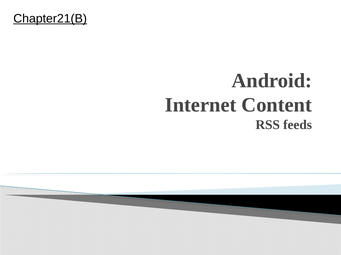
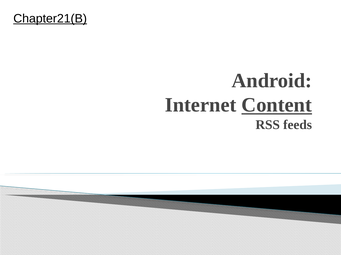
Content underline: none -> present
